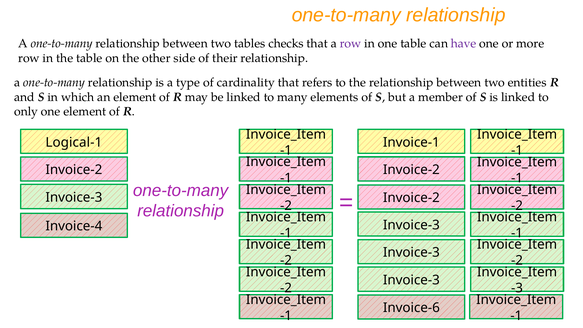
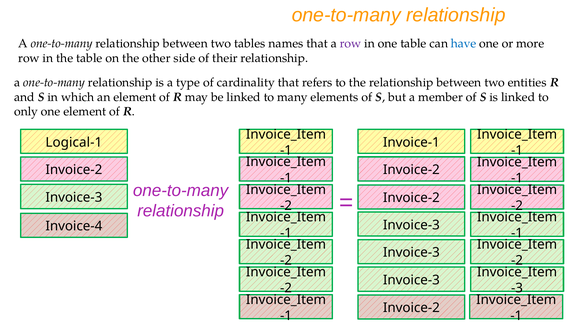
checks: checks -> names
have colour: purple -> blue
Invoice-6 at (411, 308): Invoice-6 -> Invoice-2
